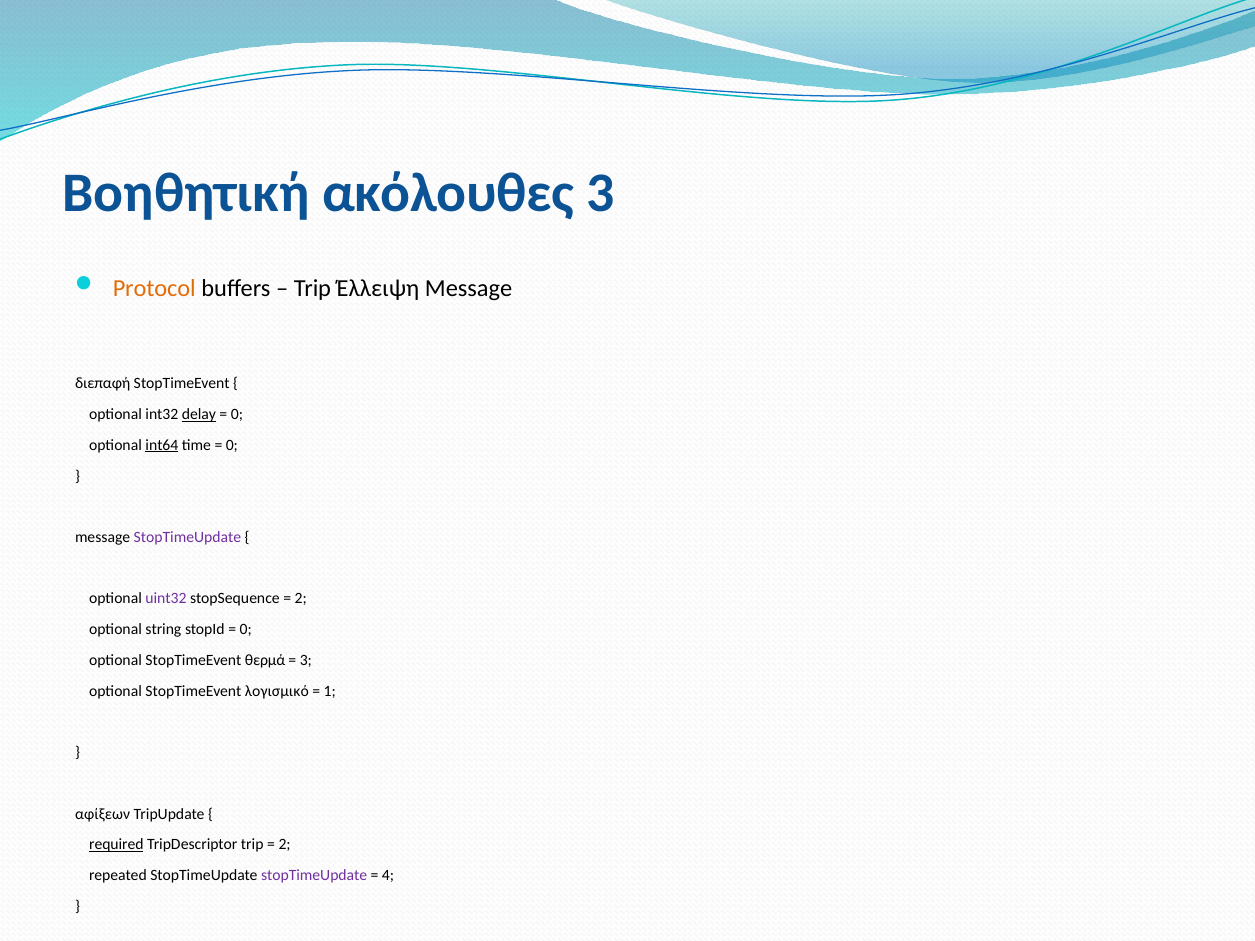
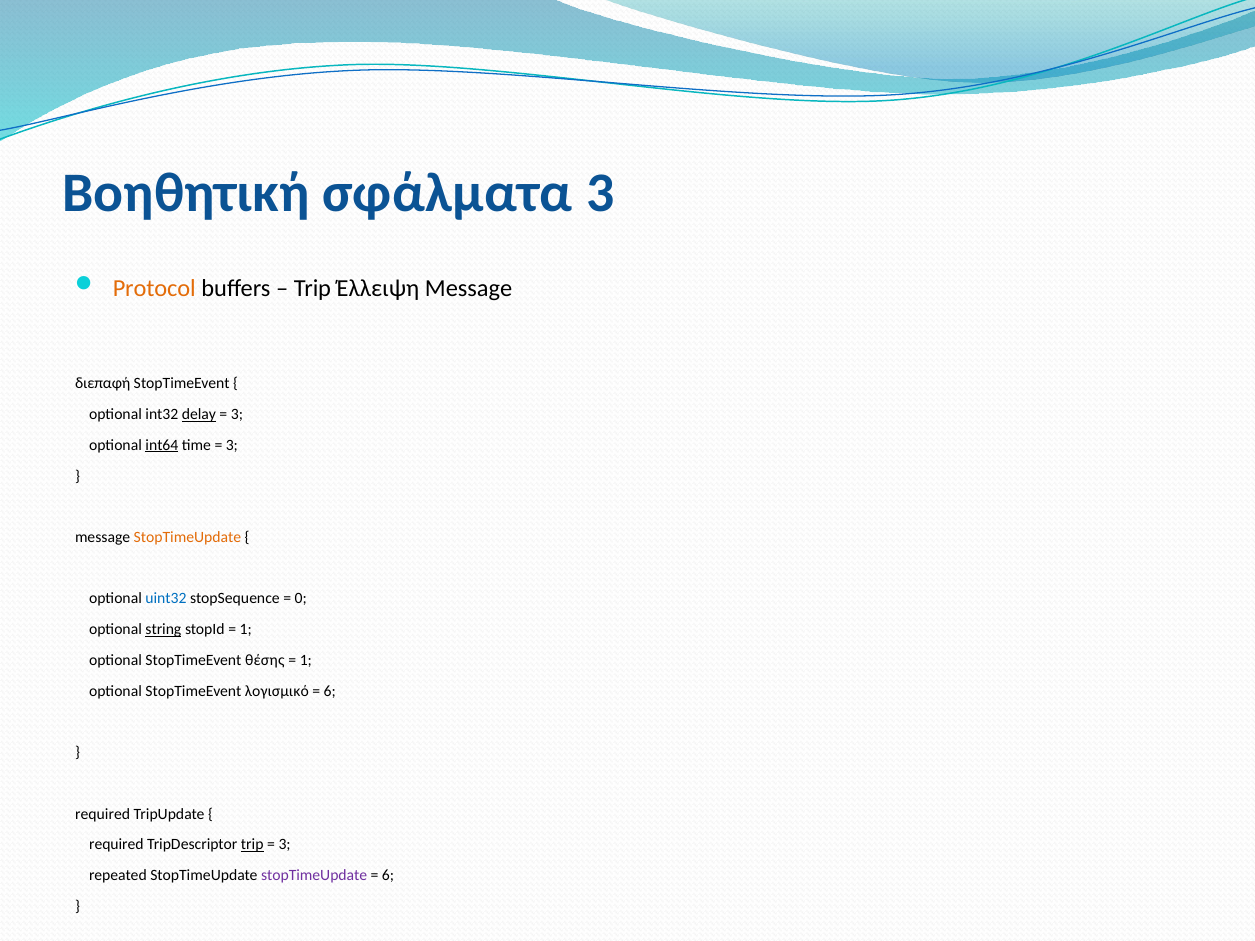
ακόλουθες: ακόλουθες -> σφάλματα
0 at (237, 415): 0 -> 3
0 at (232, 445): 0 -> 3
StopTimeUpdate at (187, 537) colour: purple -> orange
uint32 colour: purple -> blue
2 at (301, 599): 2 -> 0
string underline: none -> present
0 at (246, 630): 0 -> 1
θερμά: θερμά -> θέσης
3 at (306, 660): 3 -> 1
1 at (330, 691): 1 -> 6
αφίξεων at (103, 814): αφίξεων -> required
required at (116, 845) underline: present -> none
trip at (252, 845) underline: none -> present
2 at (285, 845): 2 -> 3
4 at (388, 876): 4 -> 6
